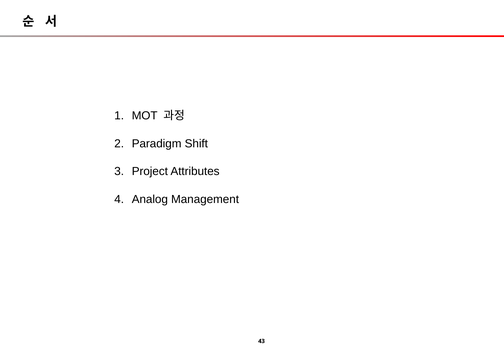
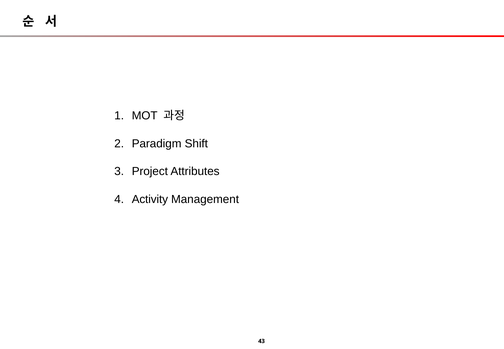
Analog: Analog -> Activity
